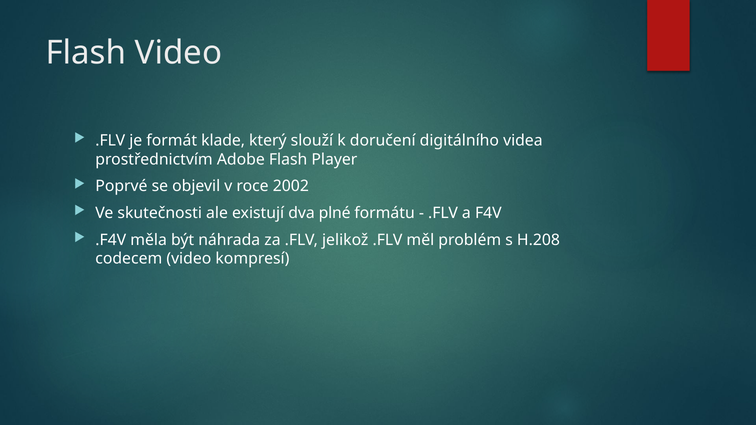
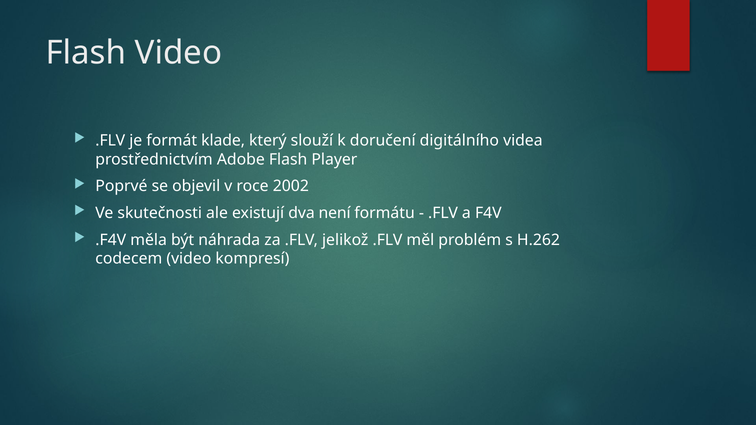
plné: plné -> není
H.208: H.208 -> H.262
